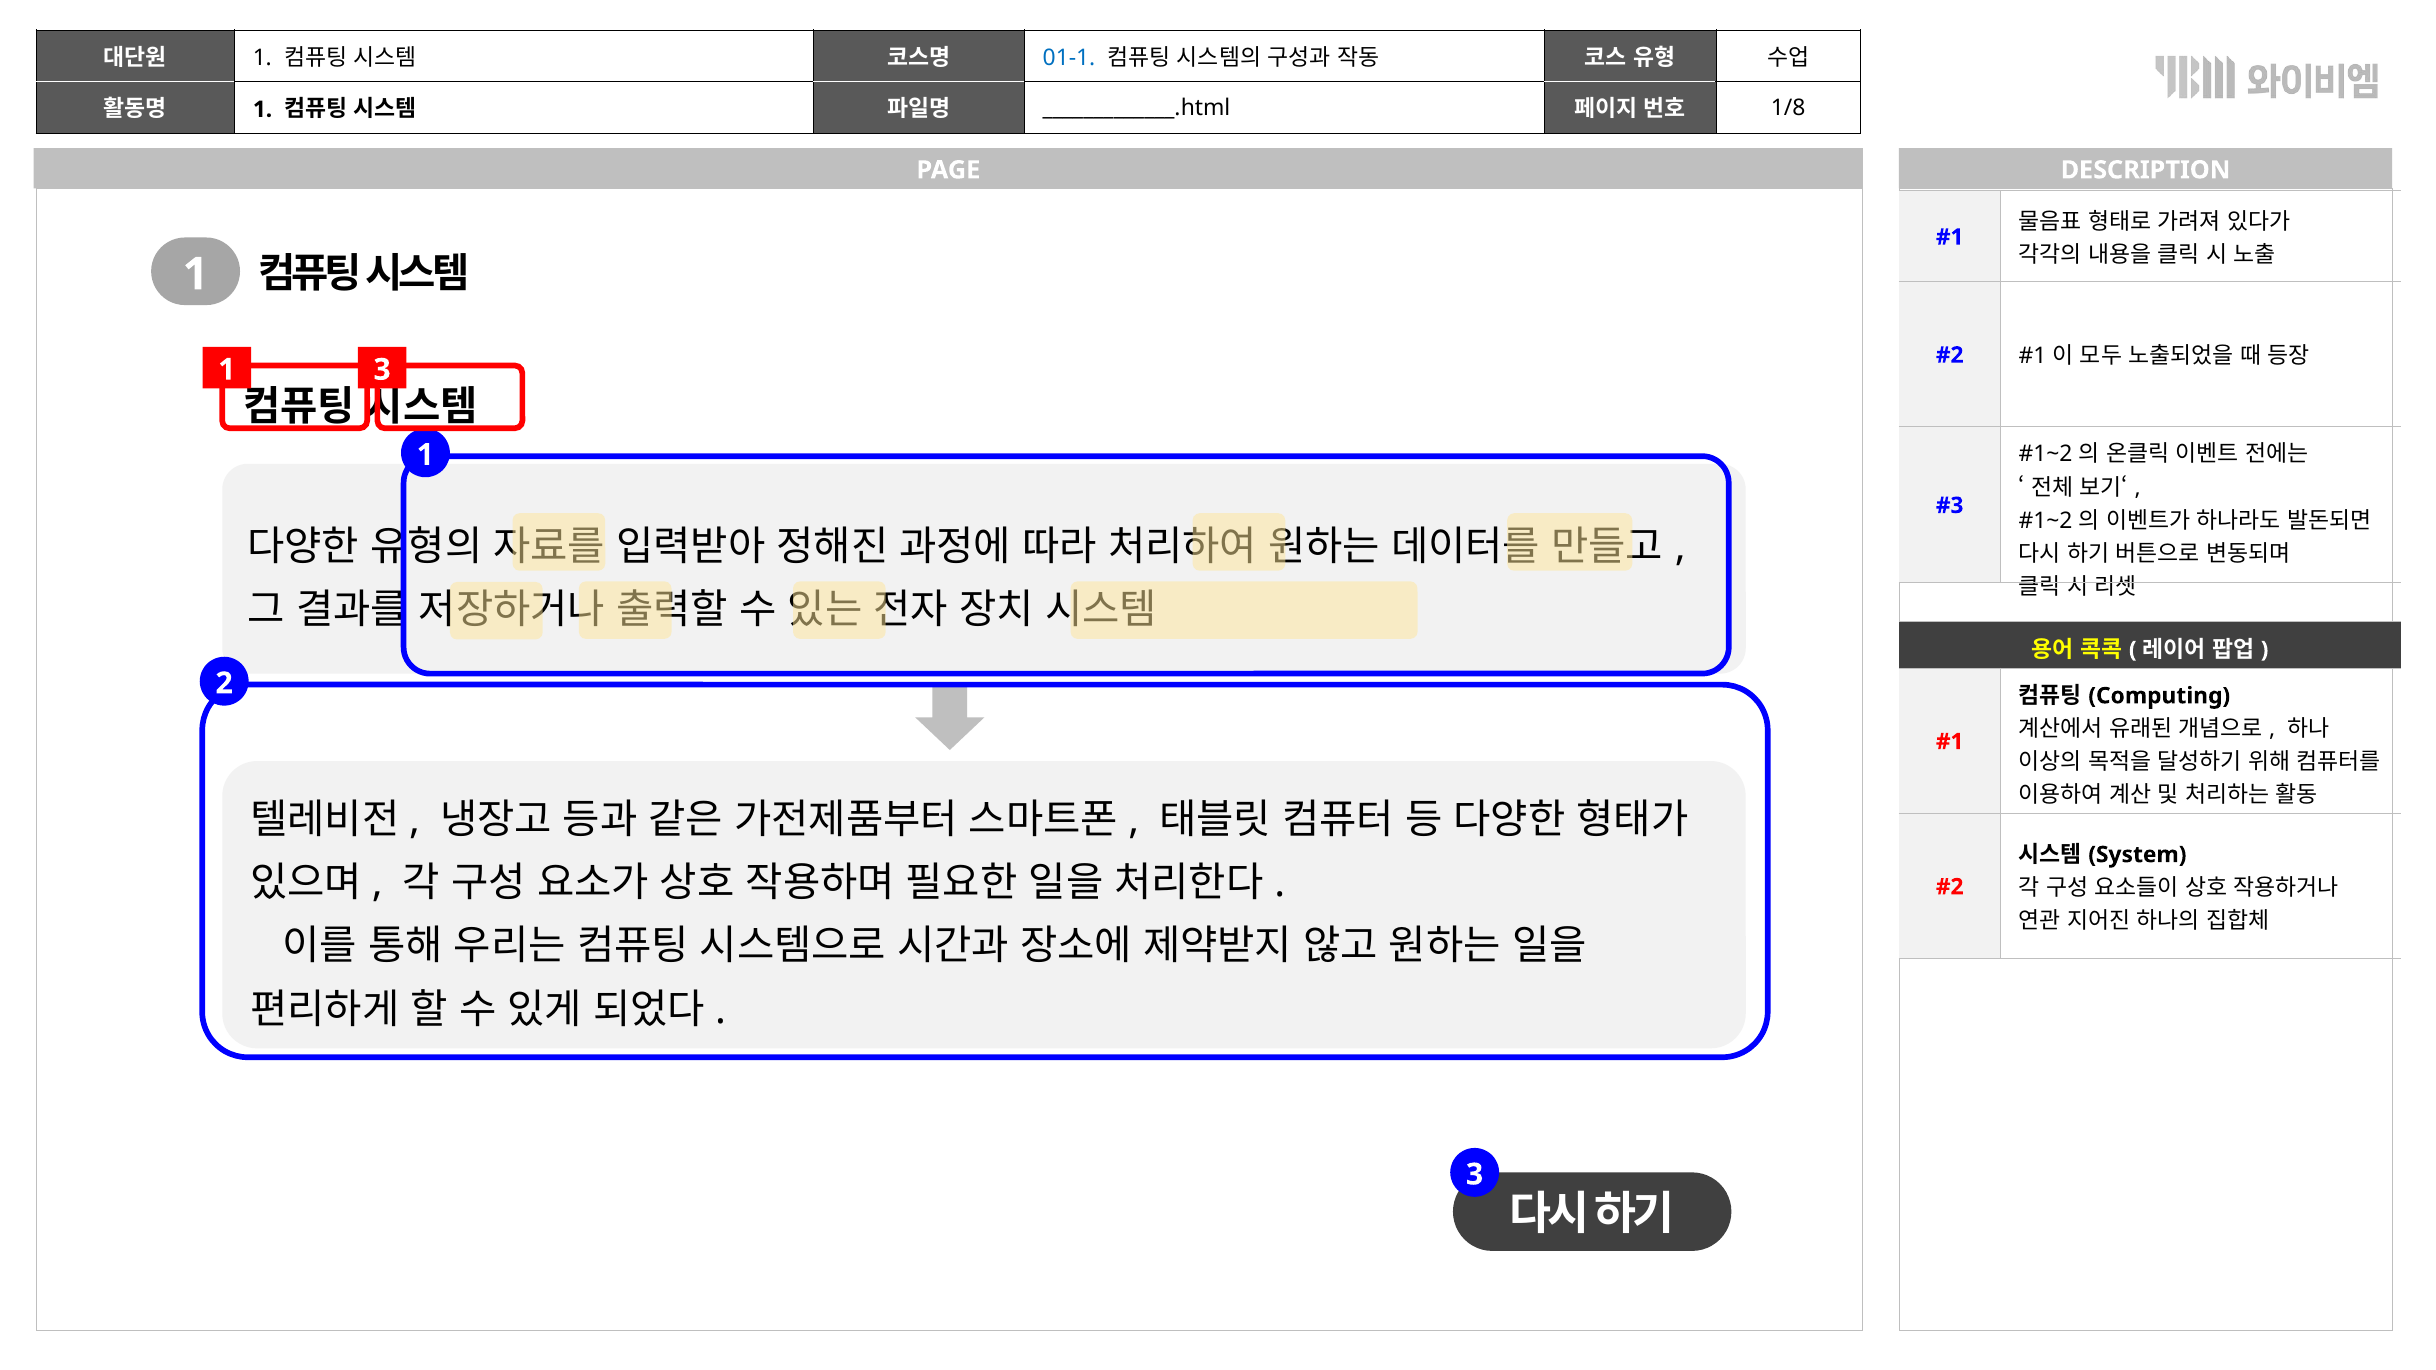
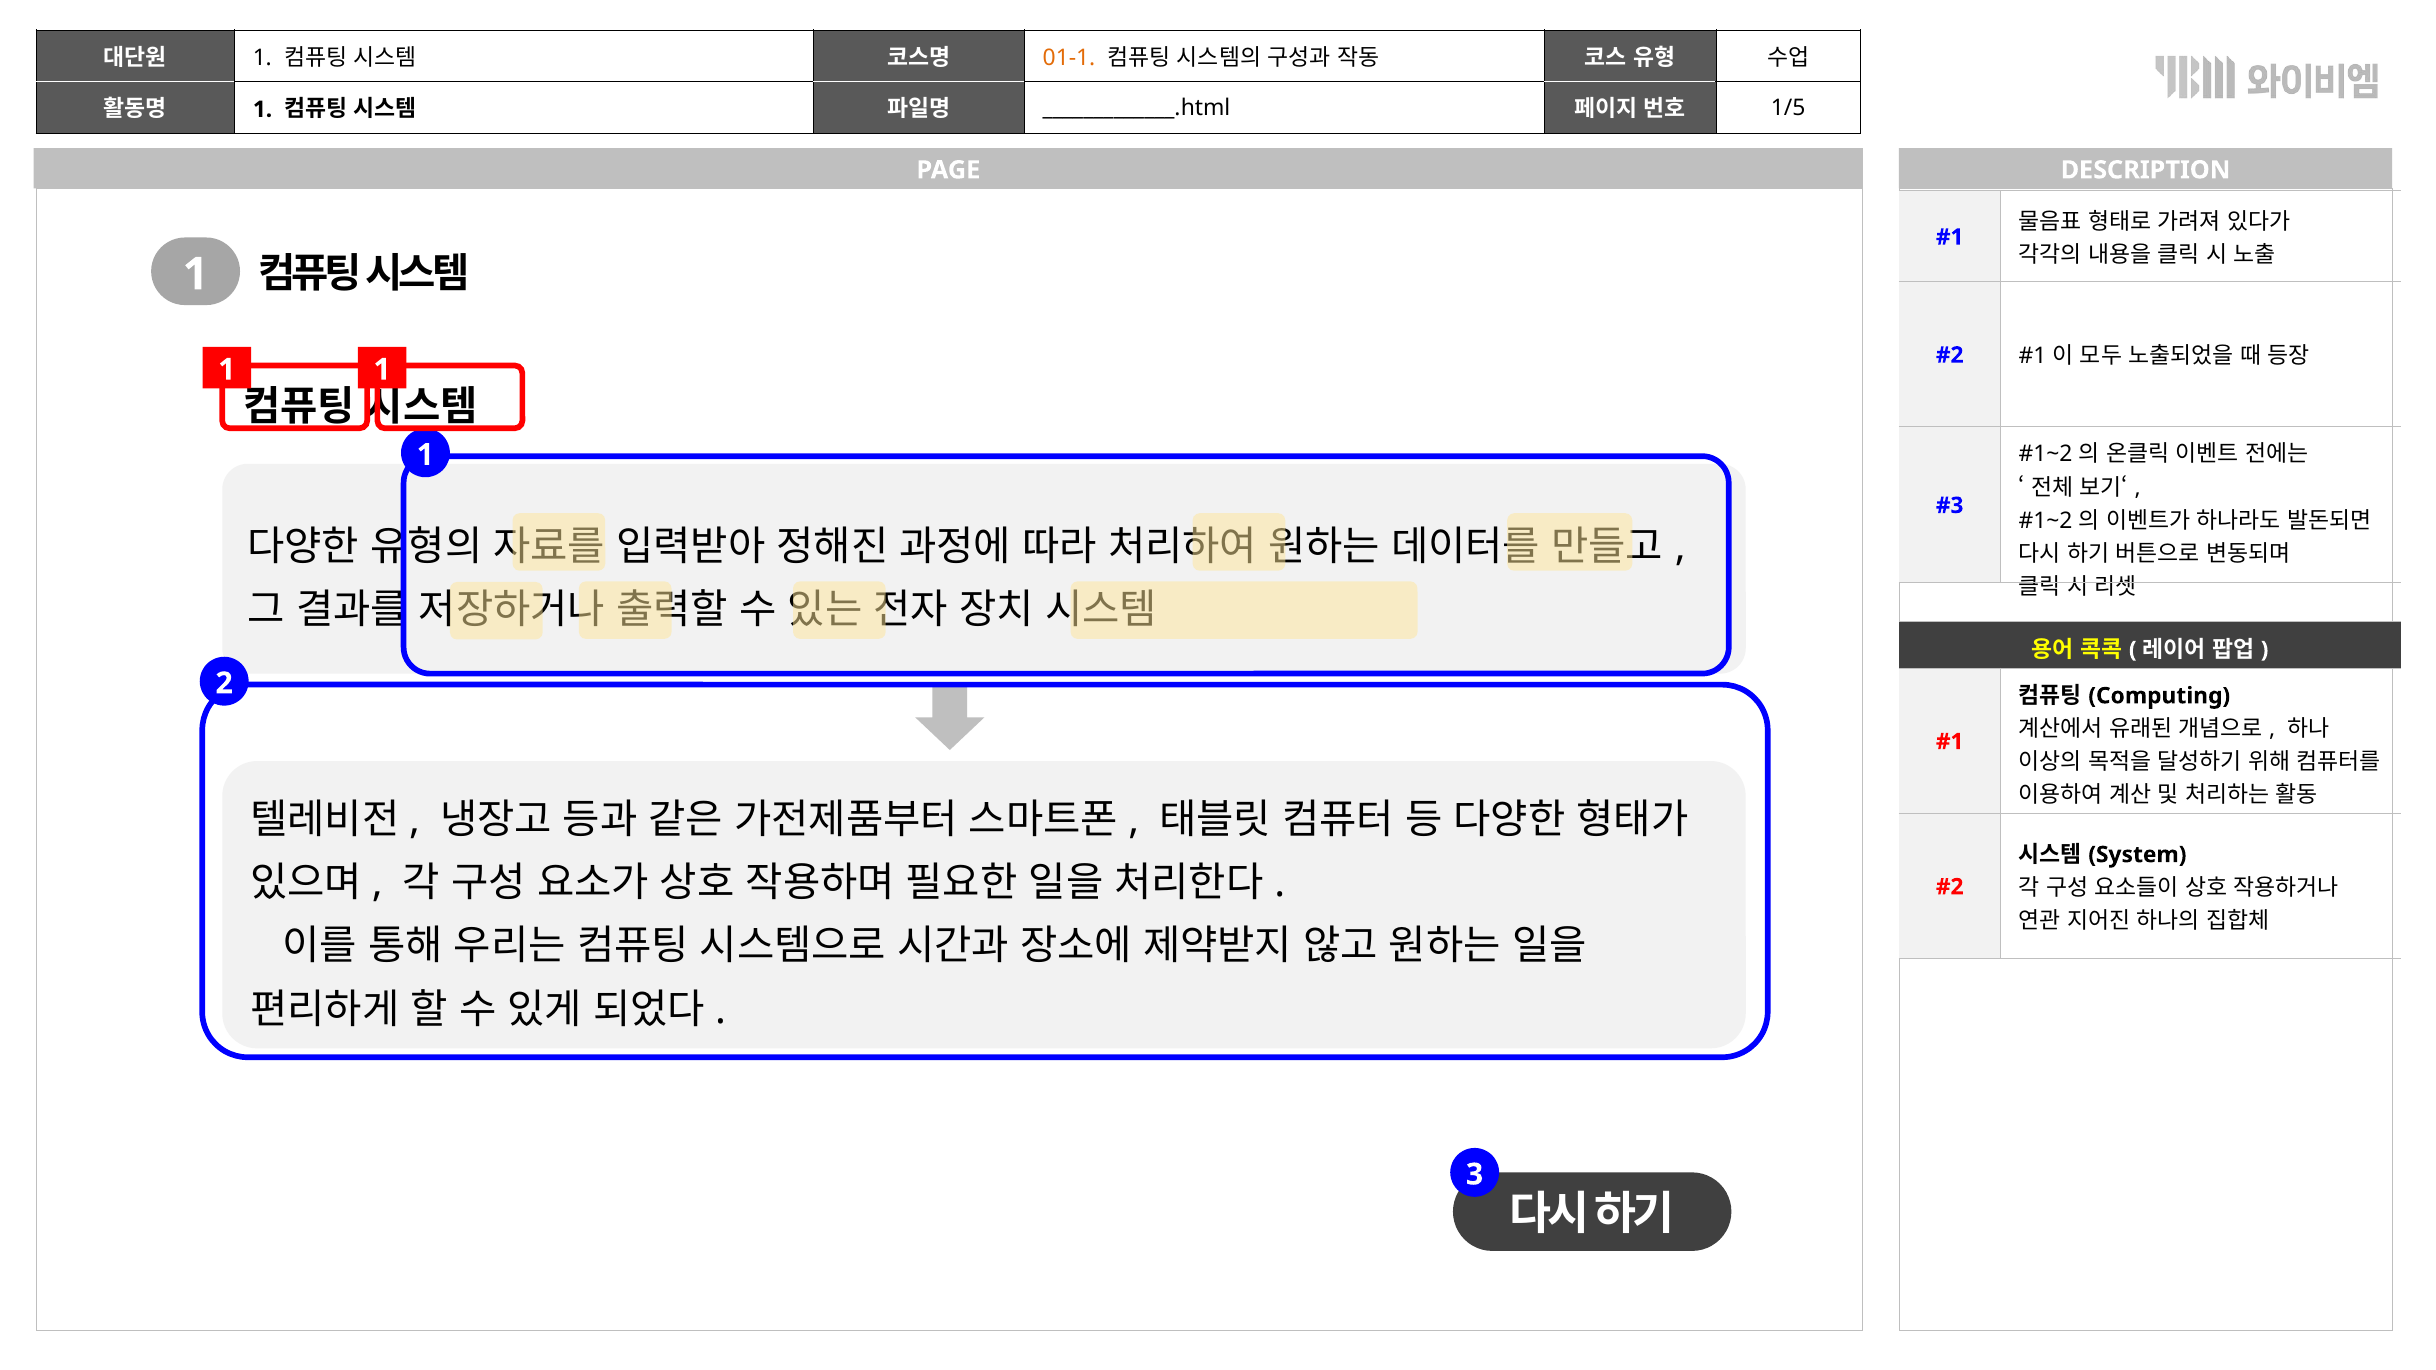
01-1 colour: blue -> orange
1/8: 1/8 -> 1/5
1 3: 3 -> 1
